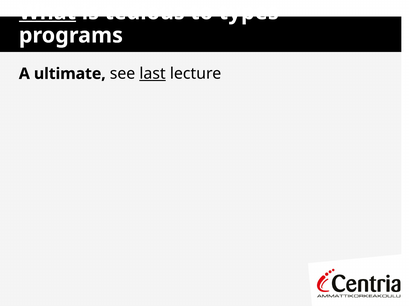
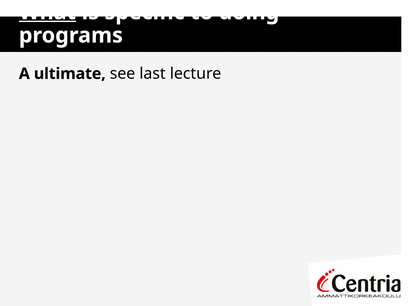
tedious: tedious -> specific
types: types -> doing
last underline: present -> none
